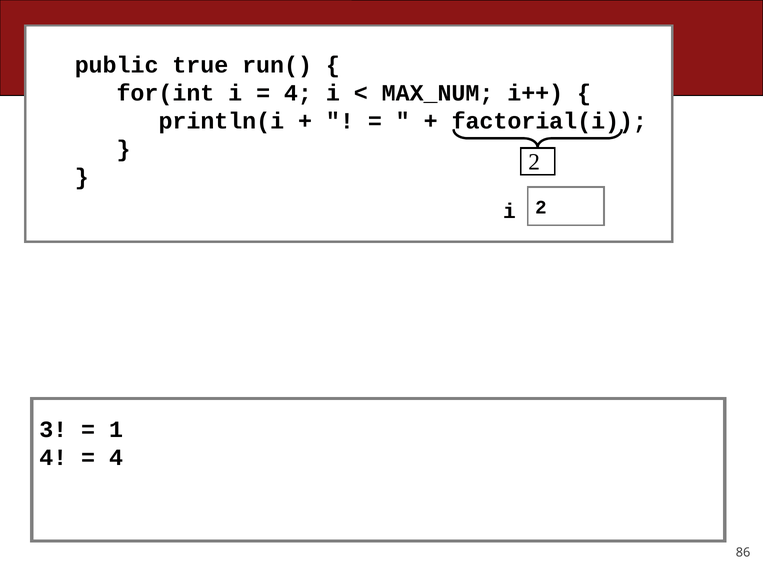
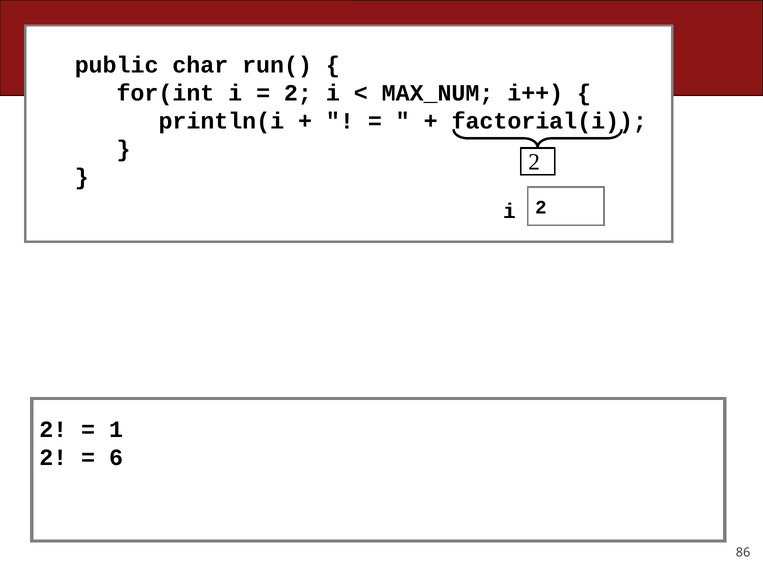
true: true -> char
4 at (298, 93): 4 -> 2
3 at (53, 429): 3 -> 2
4 at (53, 457): 4 -> 2
4 at (116, 457): 4 -> 6
